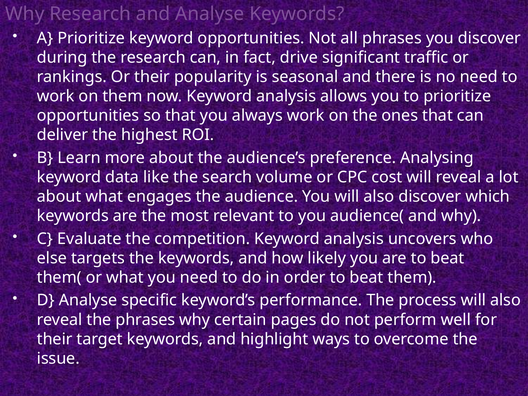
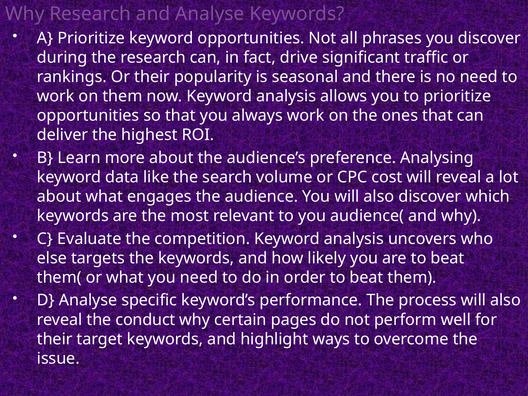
the phrases: phrases -> conduct
